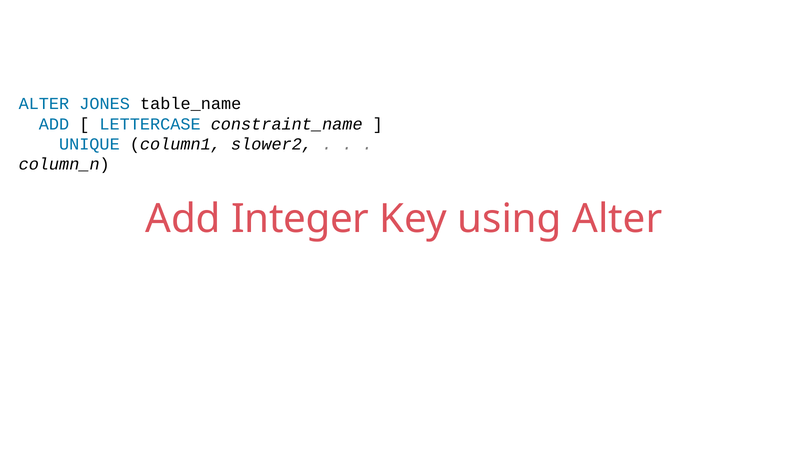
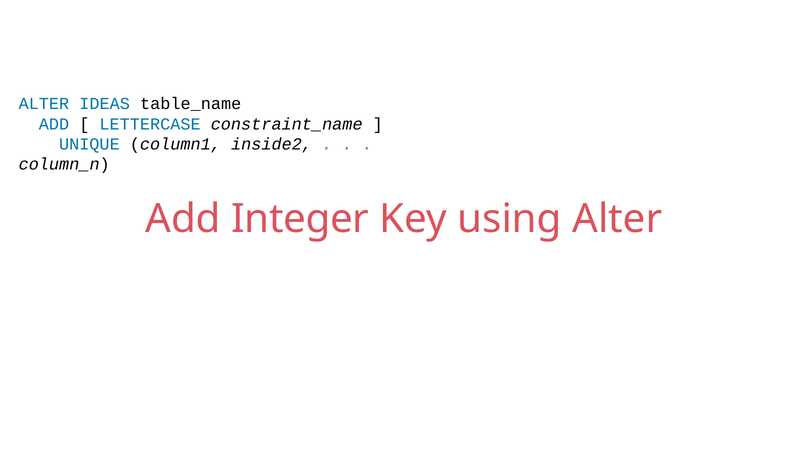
JONES: JONES -> IDEAS
slower2: slower2 -> inside2
